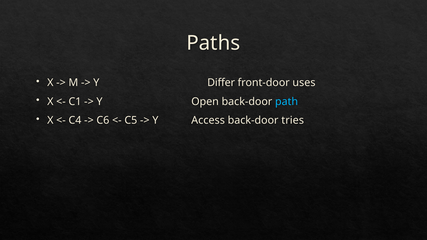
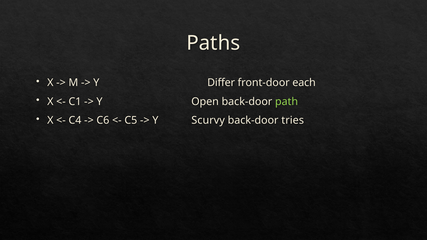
uses: uses -> each
path colour: light blue -> light green
Access: Access -> Scurvy
